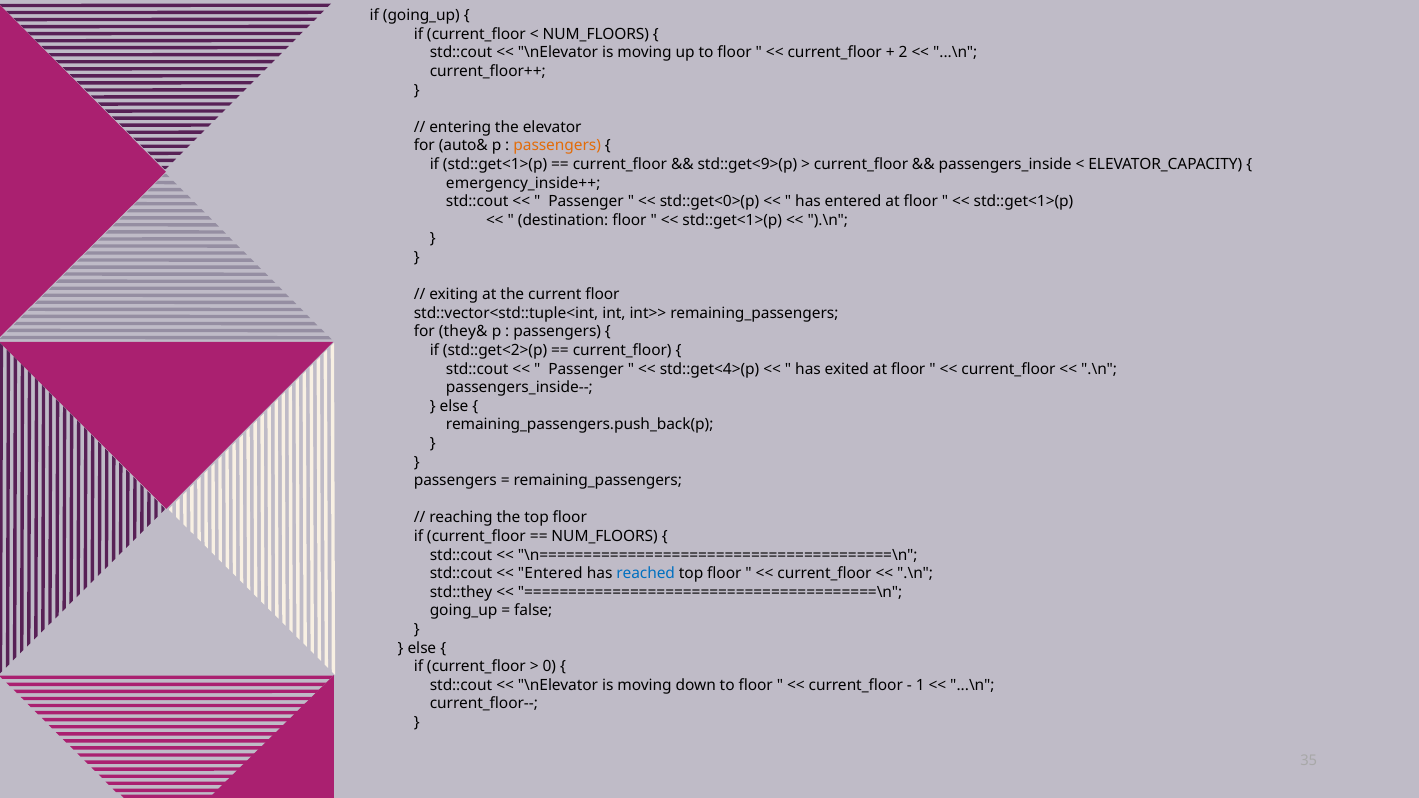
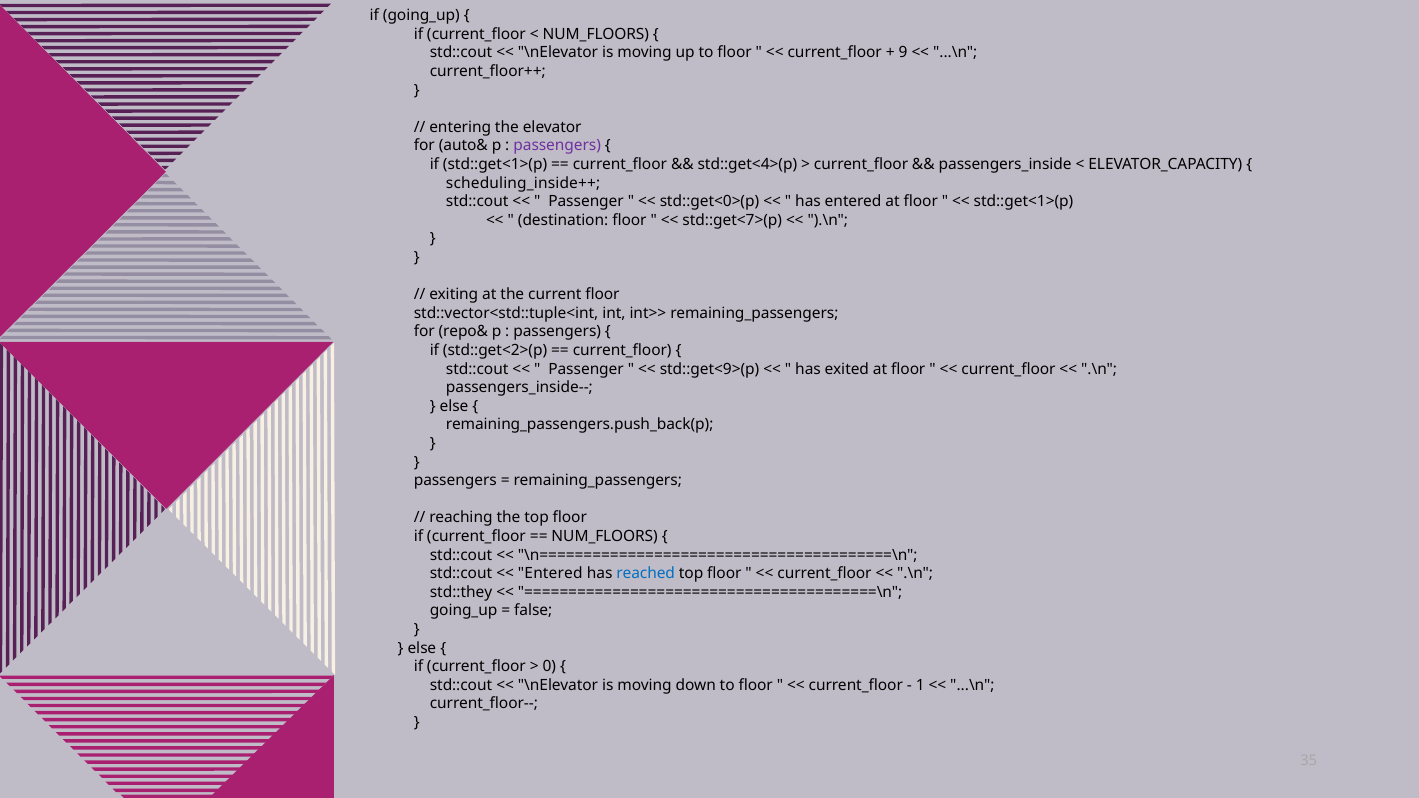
2: 2 -> 9
passengers at (557, 146) colour: orange -> purple
std::get<9>(p: std::get<9>(p -> std::get<4>(p
emergency_inside++: emergency_inside++ -> scheduling_inside++
std::get<1>(p at (732, 220): std::get<1>(p -> std::get<7>(p
they&: they& -> repo&
std::get<4>(p: std::get<4>(p -> std::get<9>(p
